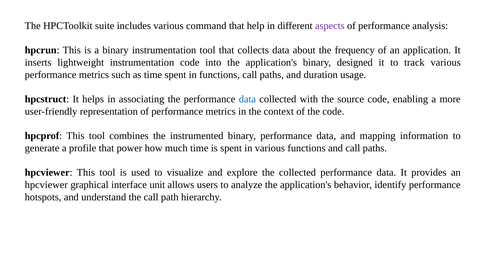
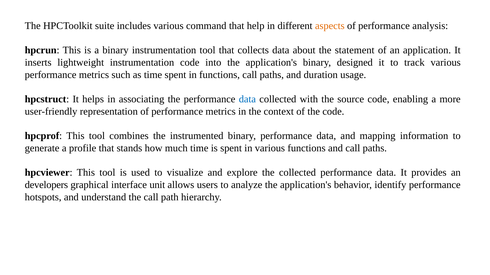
aspects colour: purple -> orange
frequency: frequency -> statement
power: power -> stands
hpcviewer at (46, 185): hpcviewer -> developers
